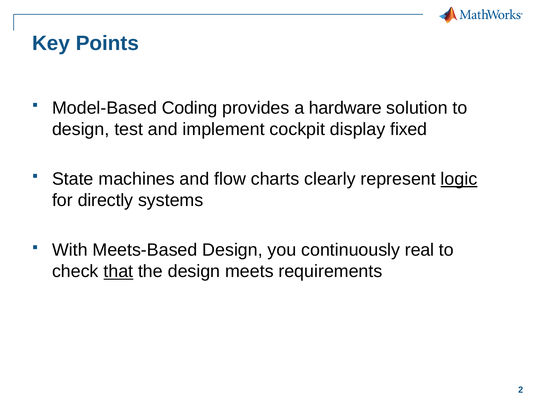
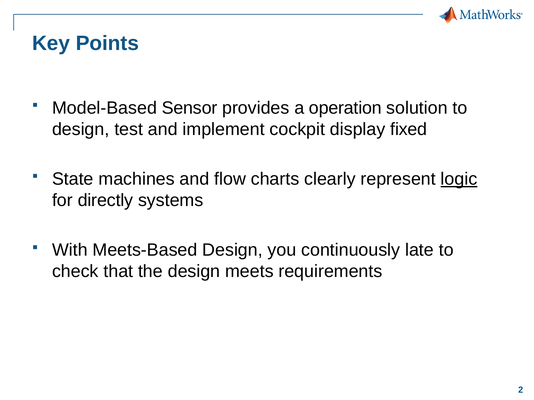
Coding: Coding -> Sensor
hardware: hardware -> operation
real: real -> late
that underline: present -> none
